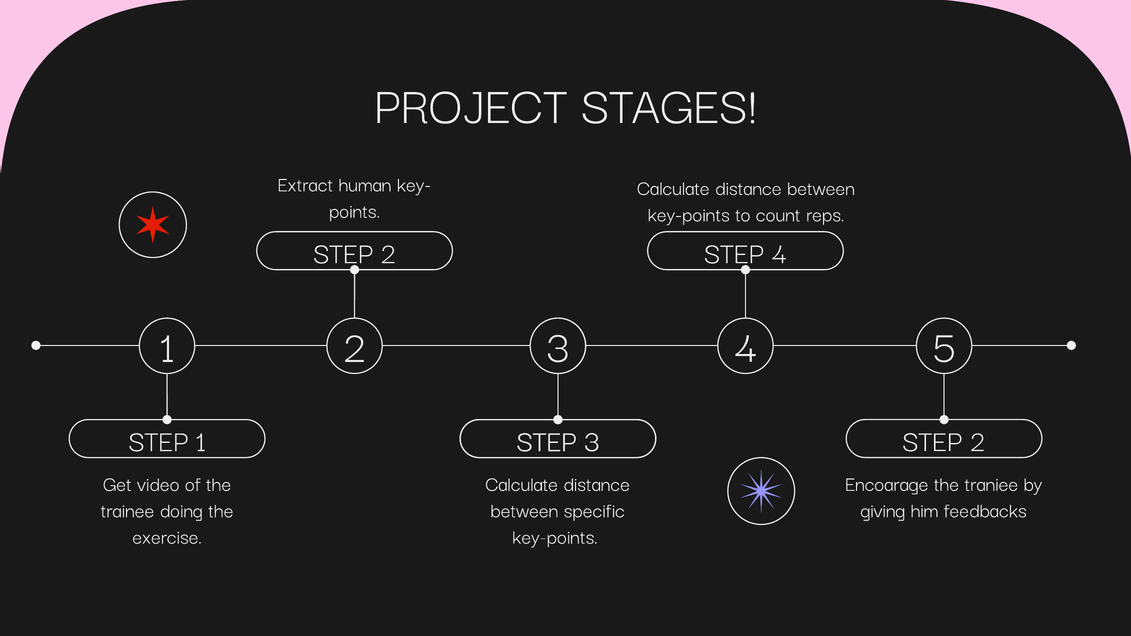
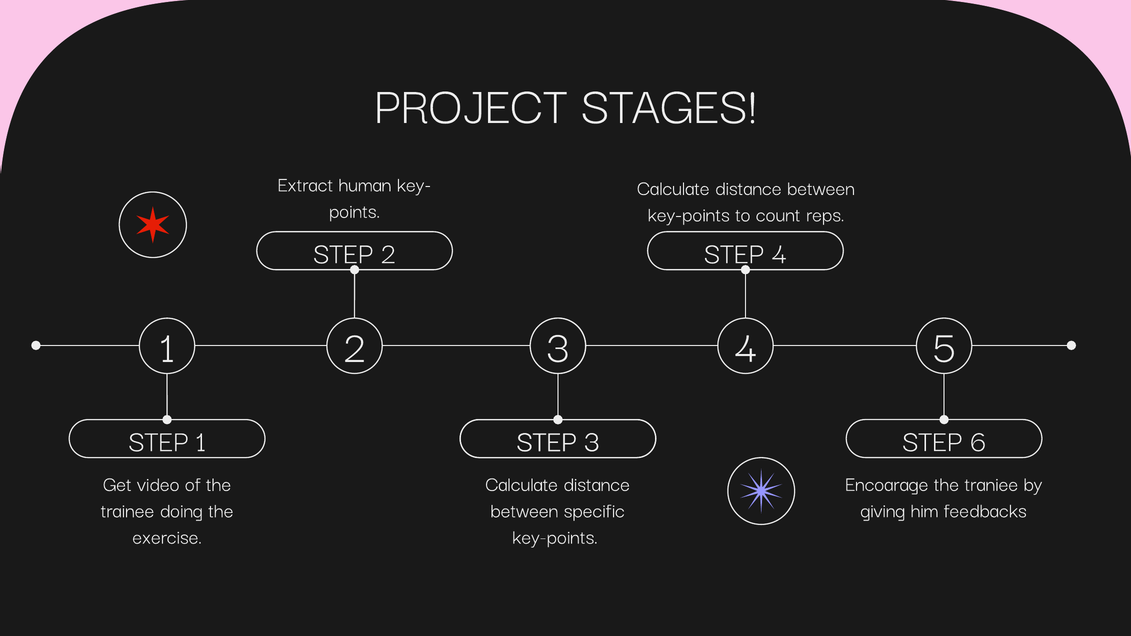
2 at (978, 441): 2 -> 6
